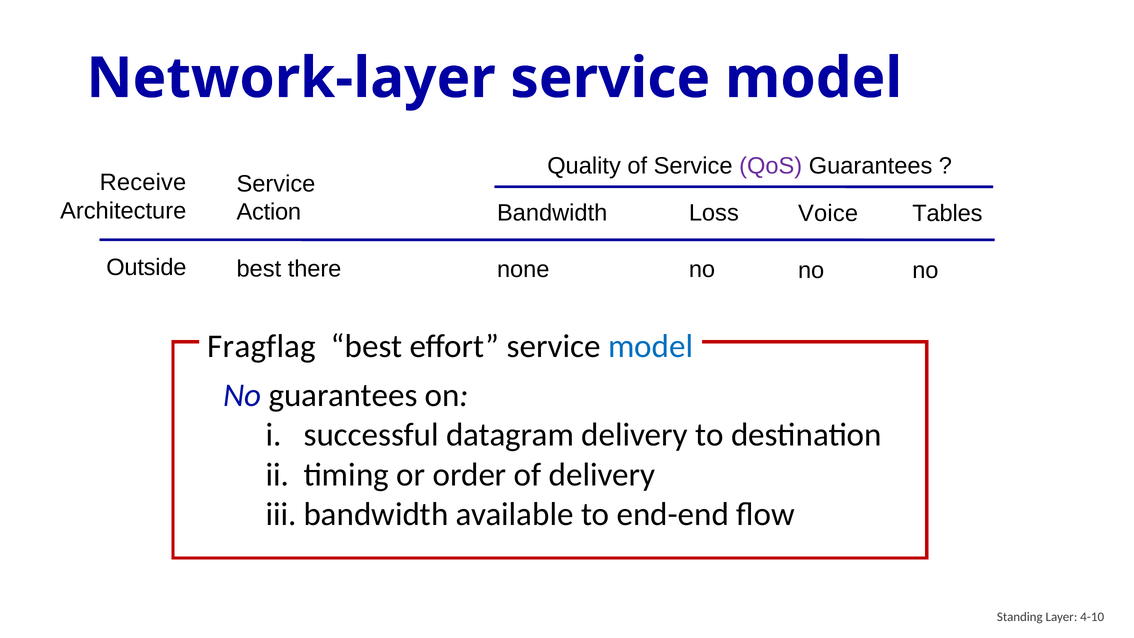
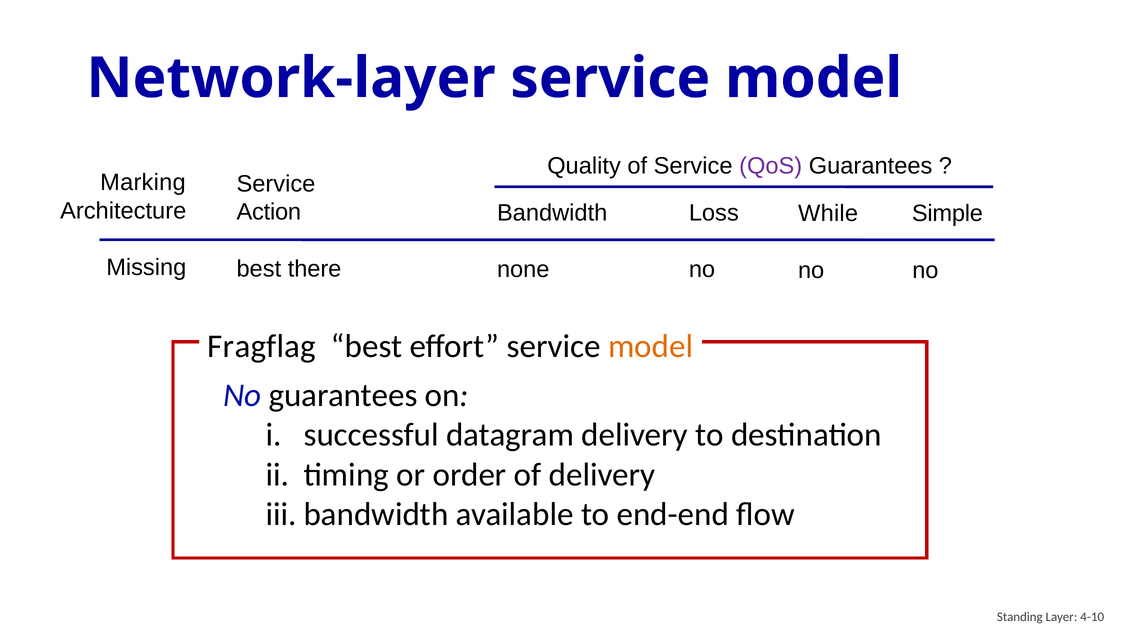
Receive: Receive -> Marking
Voice: Voice -> While
Tables: Tables -> Simple
Outside: Outside -> Missing
model at (651, 346) colour: blue -> orange
